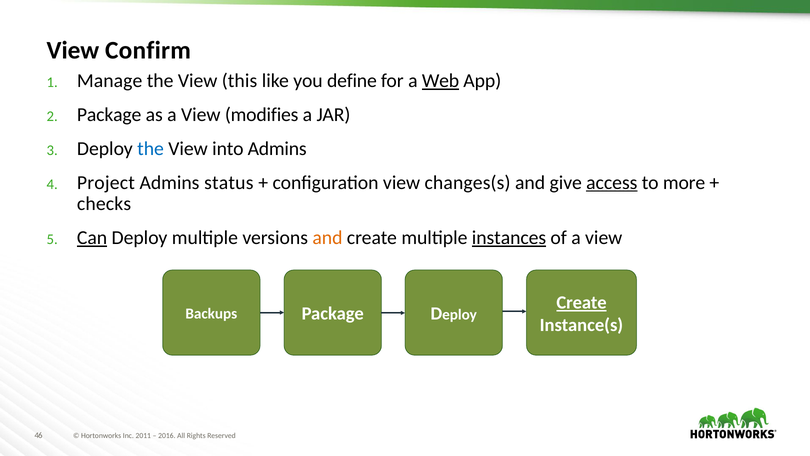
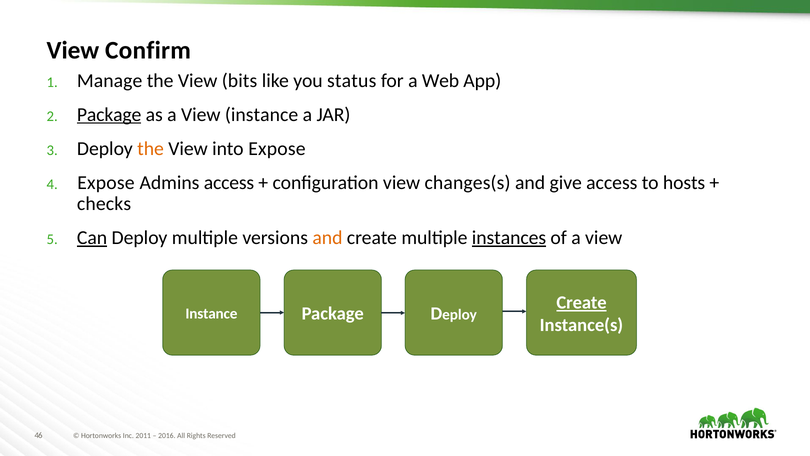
this: this -> bits
define: define -> status
Web underline: present -> none
Package at (109, 115) underline: none -> present
as a View modifies: modifies -> instance
the at (151, 148) colour: blue -> orange
into Admins: Admins -> Expose
Project at (106, 182): Project -> Expose
Admins status: status -> access
access at (612, 182) underline: present -> none
more: more -> hosts
Backups at (211, 313): Backups -> Instance
